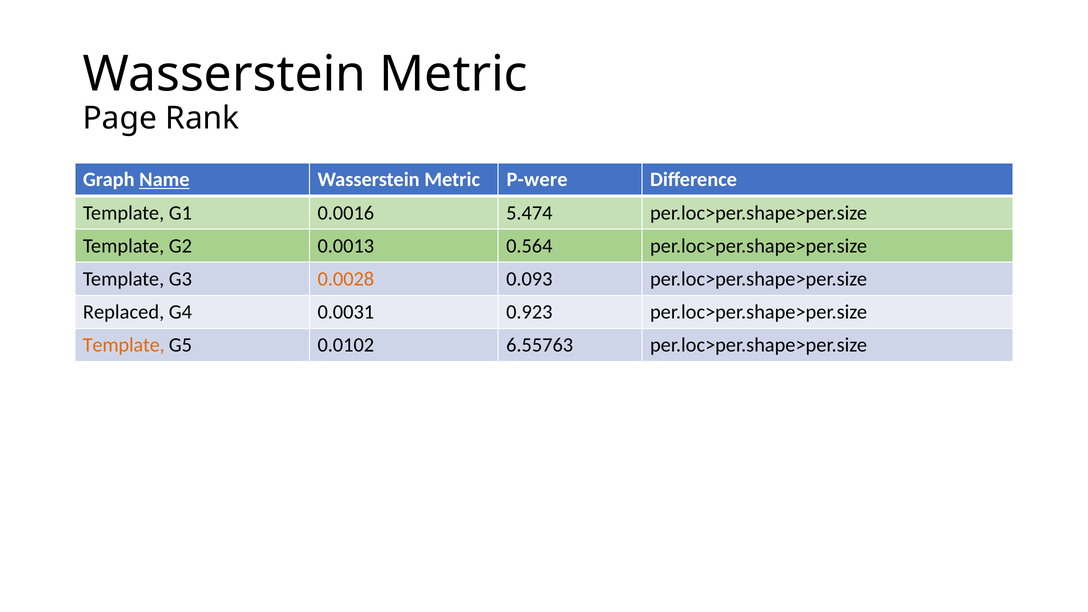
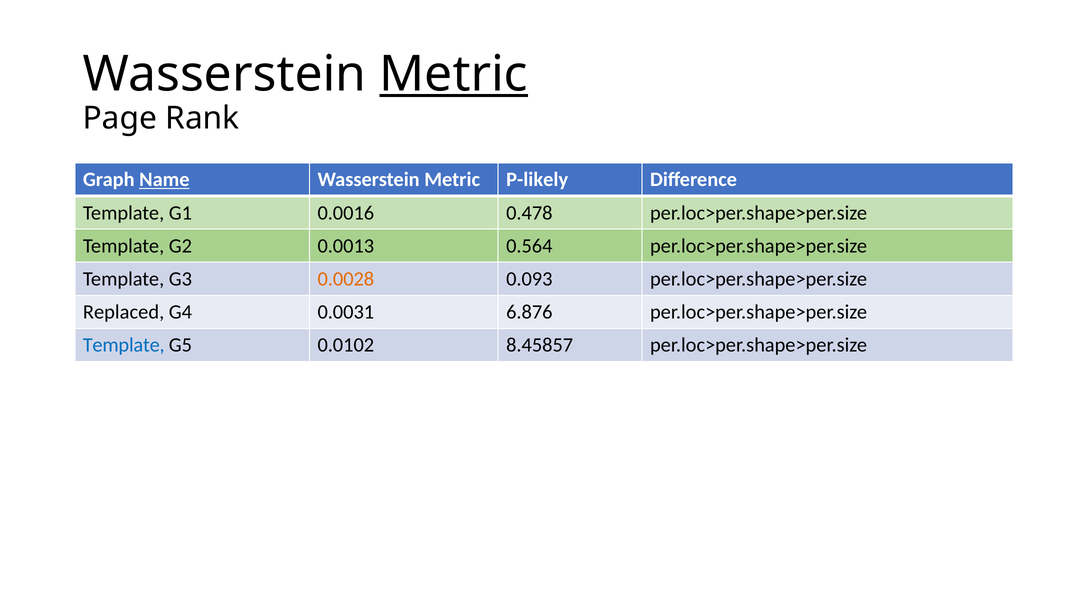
Metric at (454, 74) underline: none -> present
P-were: P-were -> P-likely
5.474: 5.474 -> 0.478
0.923: 0.923 -> 6.876
Template at (124, 345) colour: orange -> blue
6.55763: 6.55763 -> 8.45857
